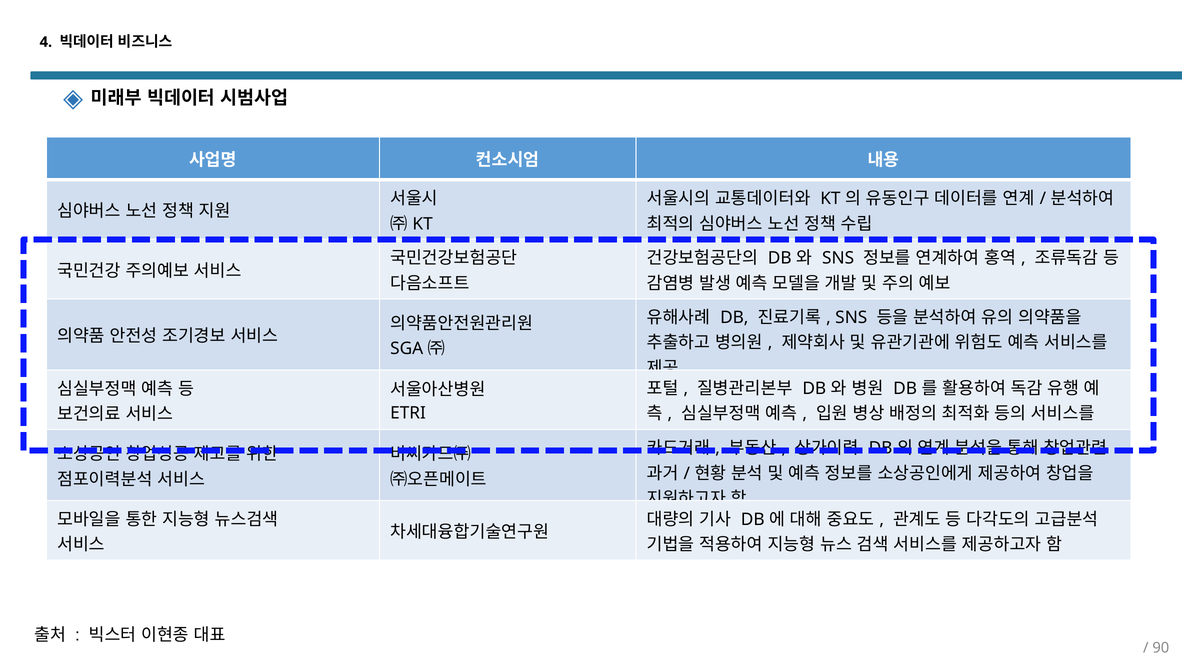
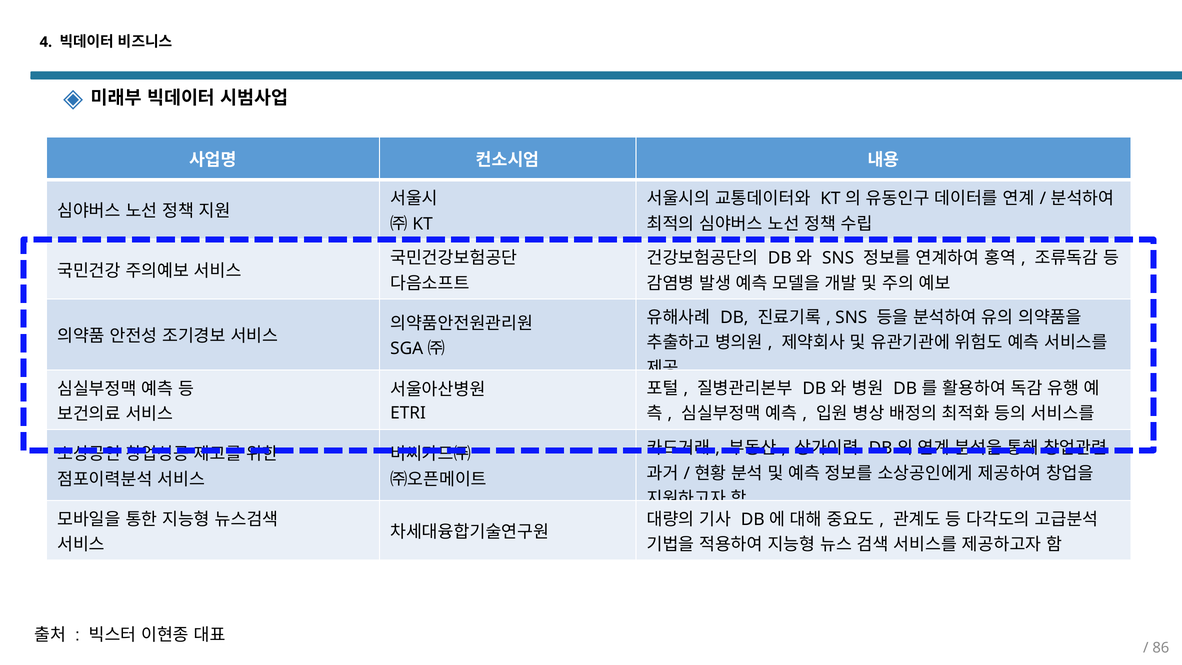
90: 90 -> 86
